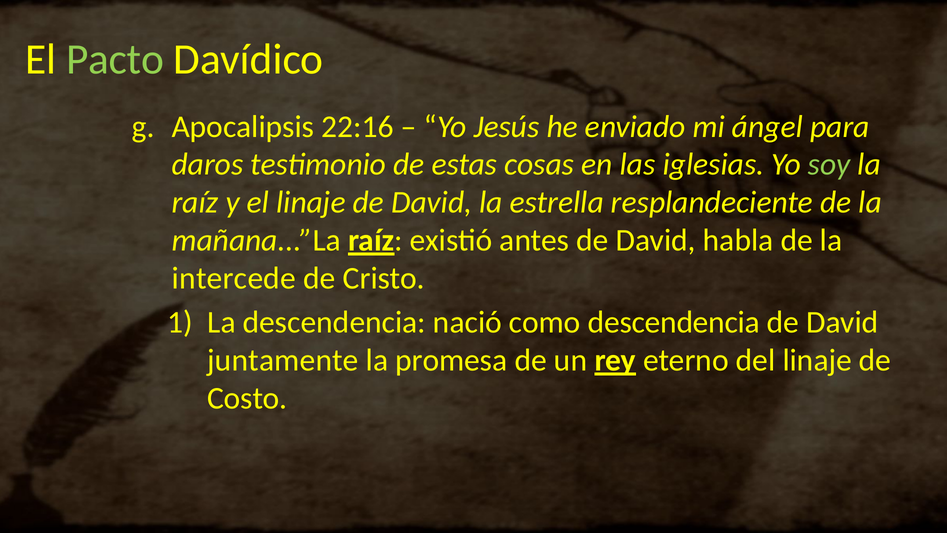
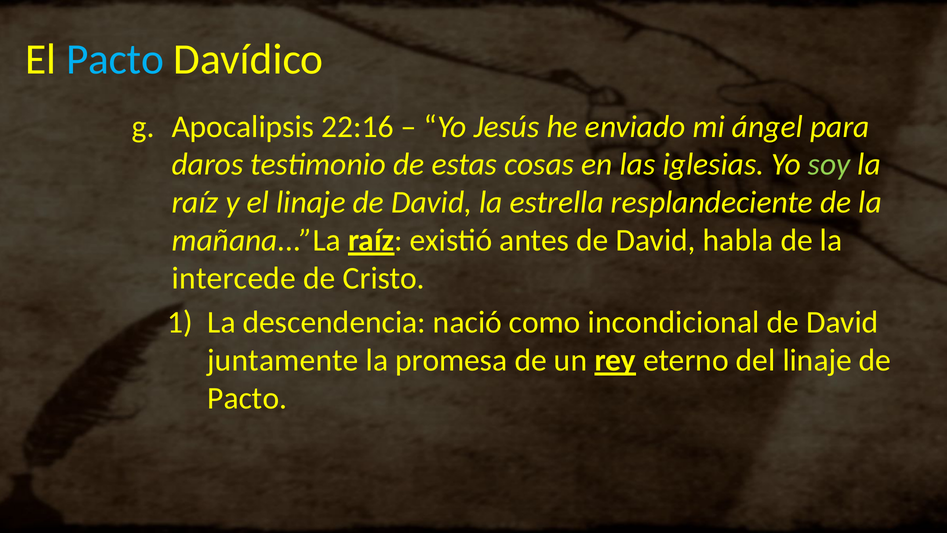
Pacto at (115, 59) colour: light green -> light blue
como descendencia: descendencia -> incondicional
Costo at (247, 398): Costo -> Pacto
